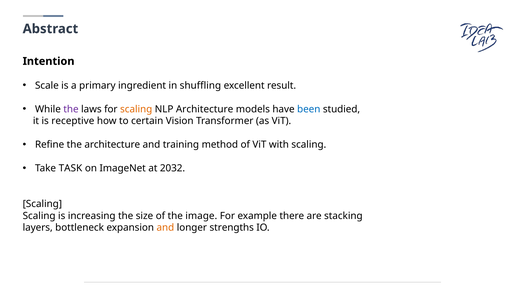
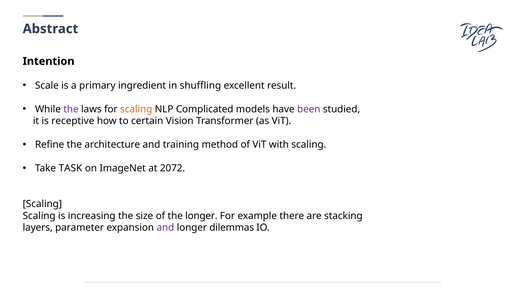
NLP Architecture: Architecture -> Complicated
been colour: blue -> purple
2032: 2032 -> 2072
the image: image -> longer
bottleneck: bottleneck -> parameter
and at (165, 227) colour: orange -> purple
strengths: strengths -> dilemmas
